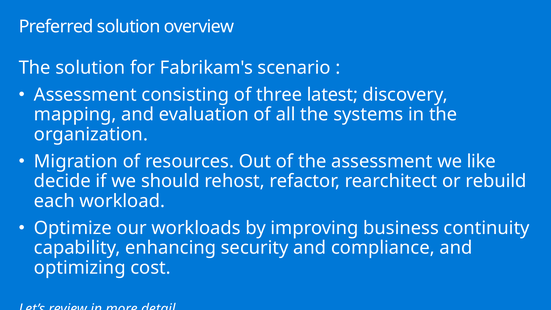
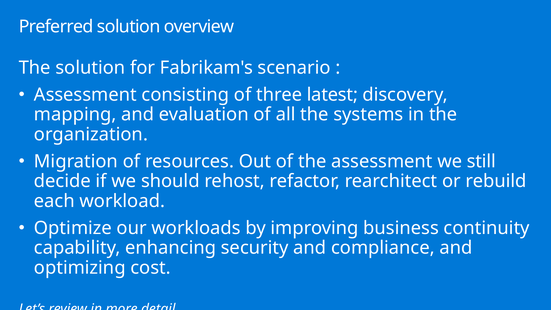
like: like -> still
